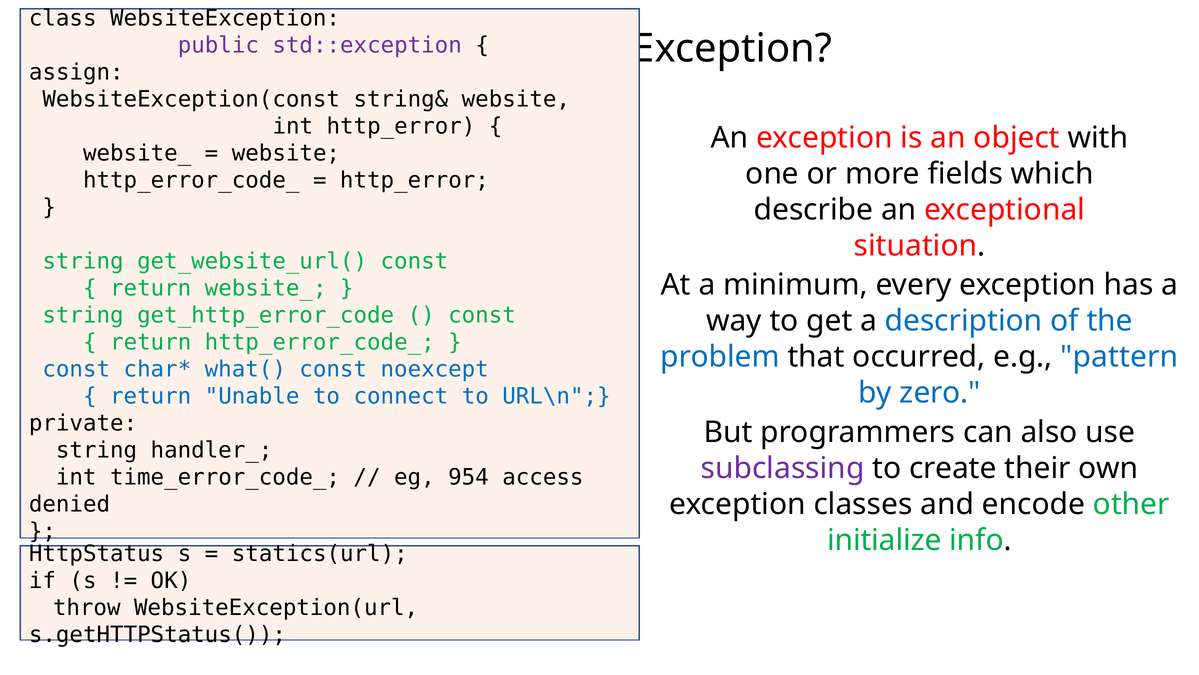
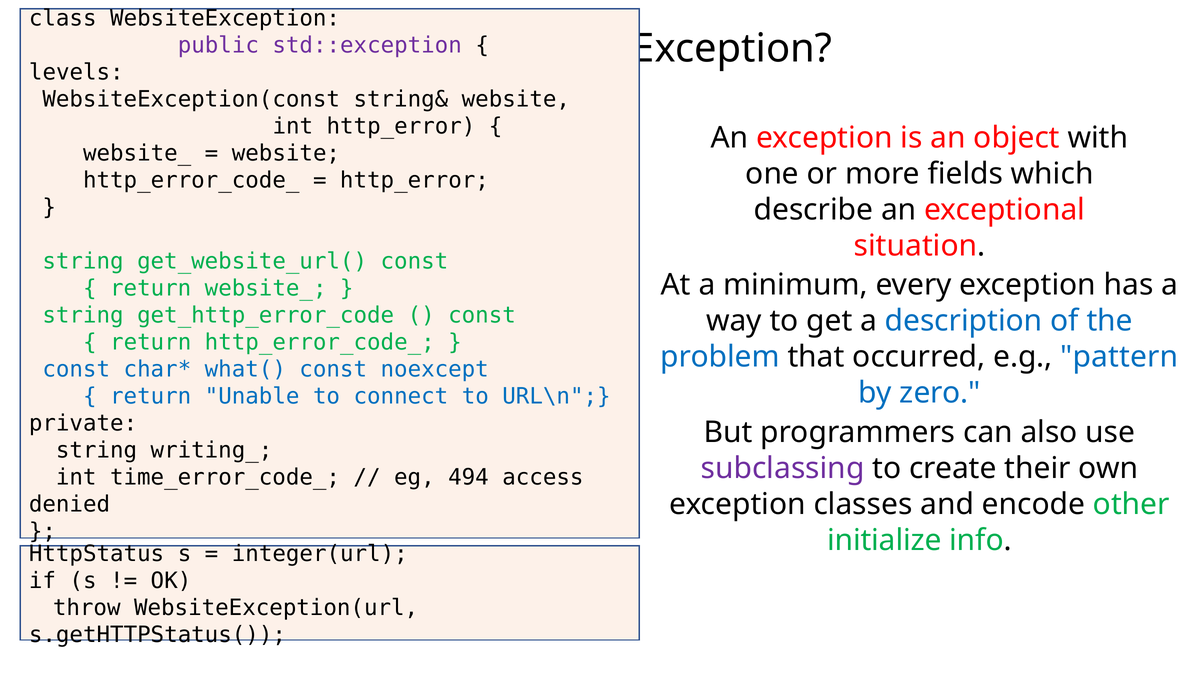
assign: assign -> levels
handler_: handler_ -> writing_
954: 954 -> 494
statics(url: statics(url -> integer(url
